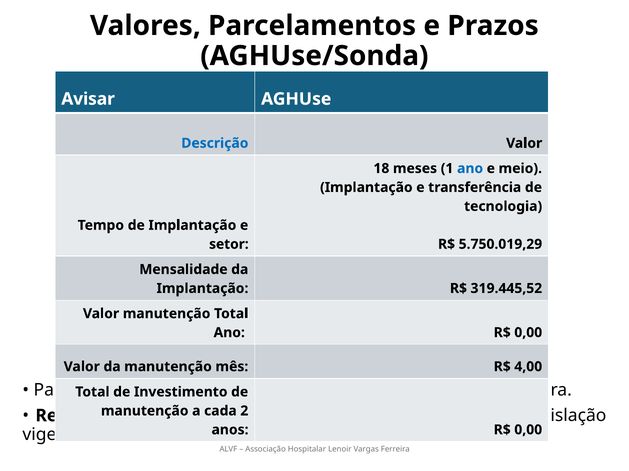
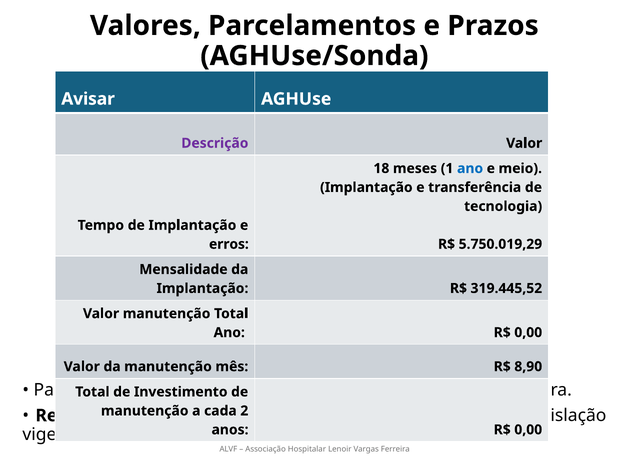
Descrição colour: blue -> purple
setor: setor -> erros
4,00: 4,00 -> 8,90
